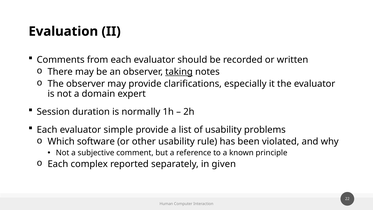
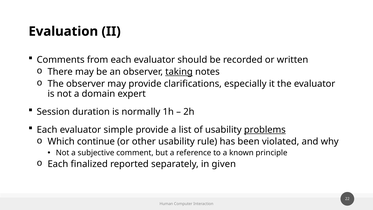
problems underline: none -> present
software: software -> continue
complex: complex -> finalized
